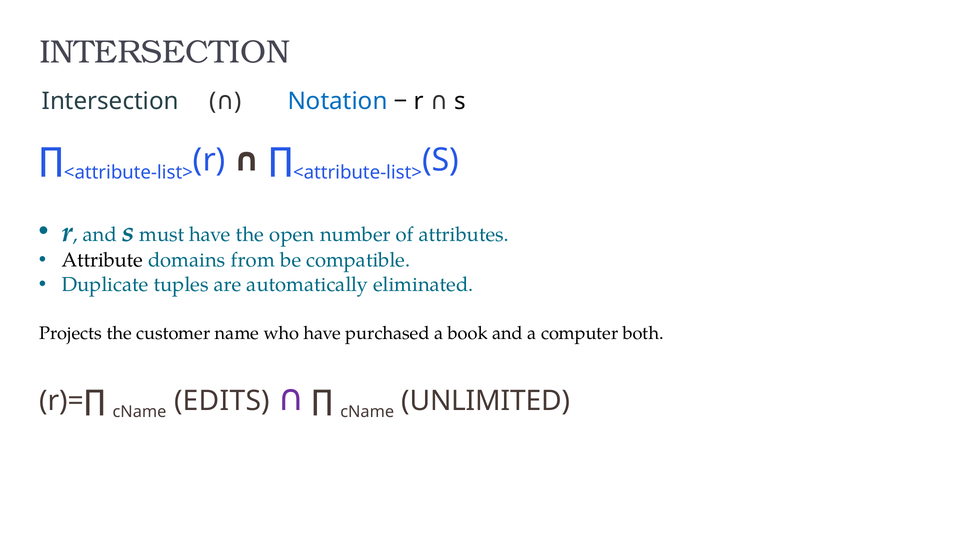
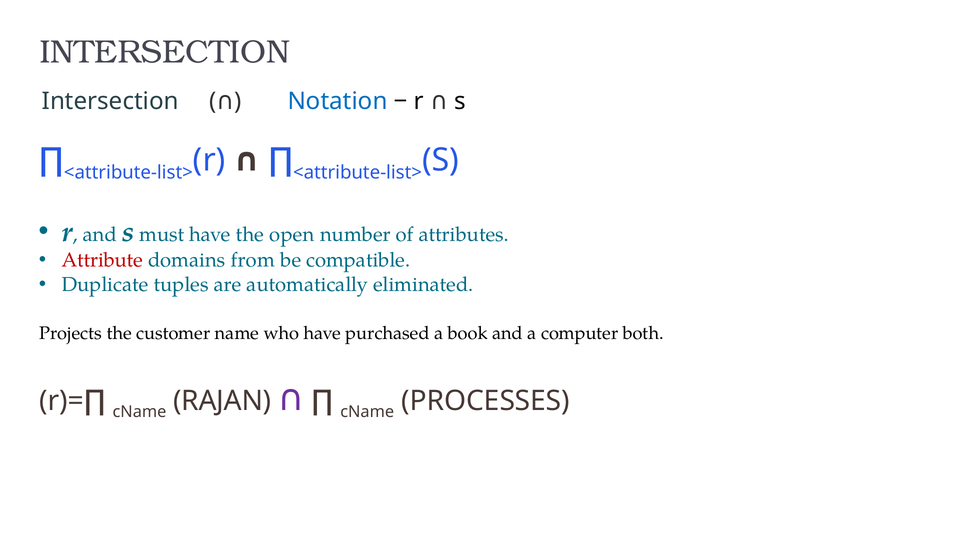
Attribute colour: black -> red
EDITS: EDITS -> RAJAN
UNLIMITED: UNLIMITED -> PROCESSES
